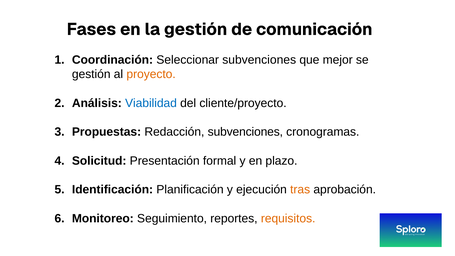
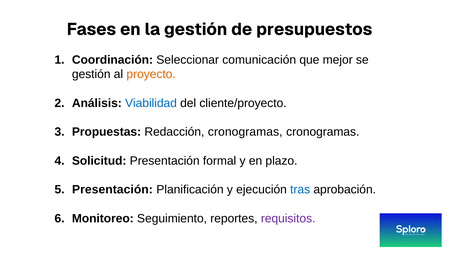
comunicación: comunicación -> presupuestos
Seleccionar subvenciones: subvenciones -> comunicación
Redacción subvenciones: subvenciones -> cronogramas
Identificación at (113, 190): Identificación -> Presentación
tras colour: orange -> blue
requisitos colour: orange -> purple
